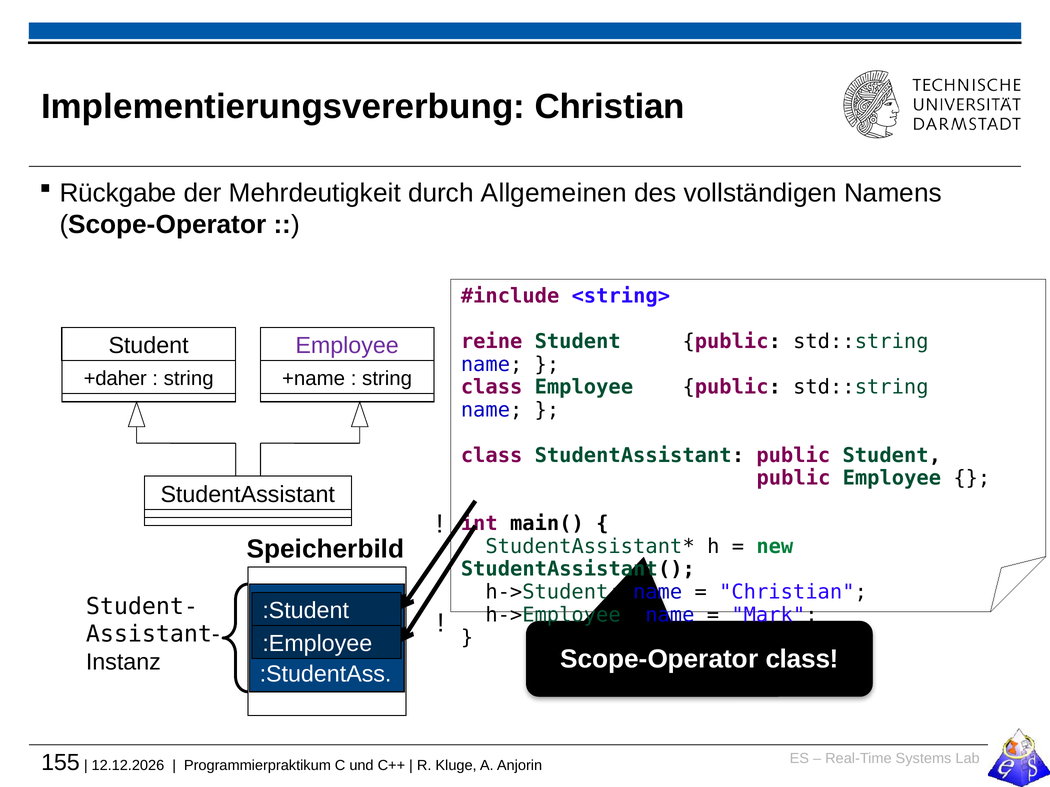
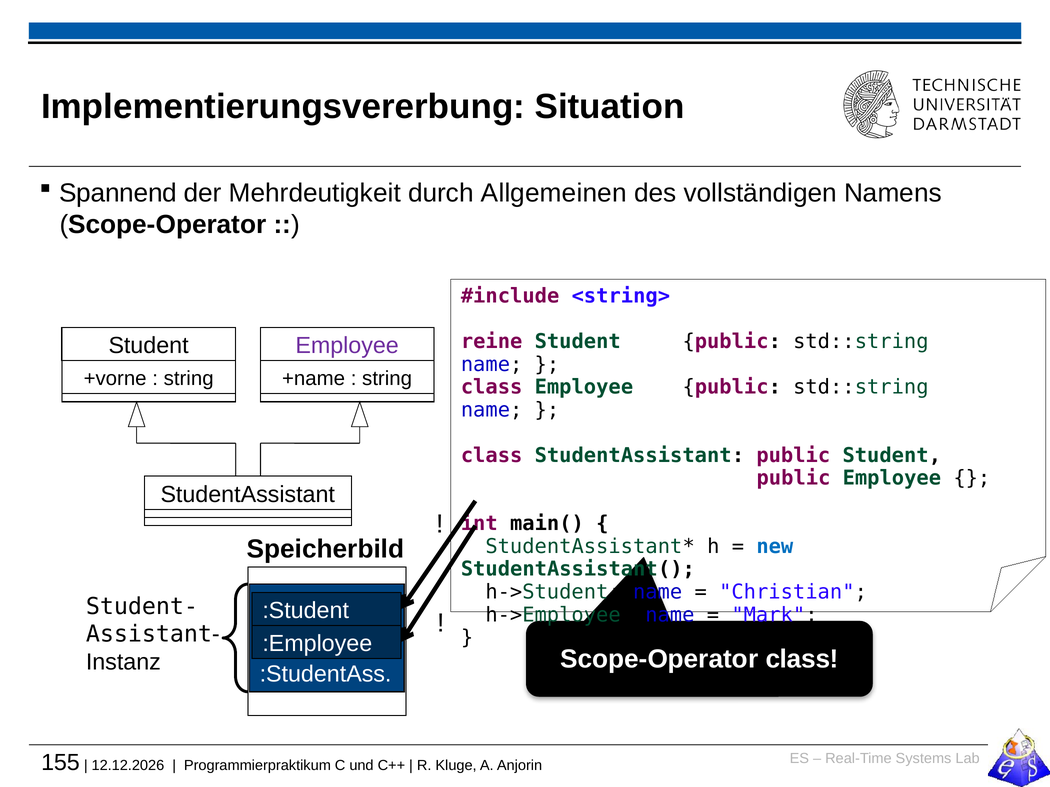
Implementierungsvererbung Christian: Christian -> Situation
Rückgabe: Rückgabe -> Spannend
+daher: +daher -> +vorne
new colour: green -> blue
